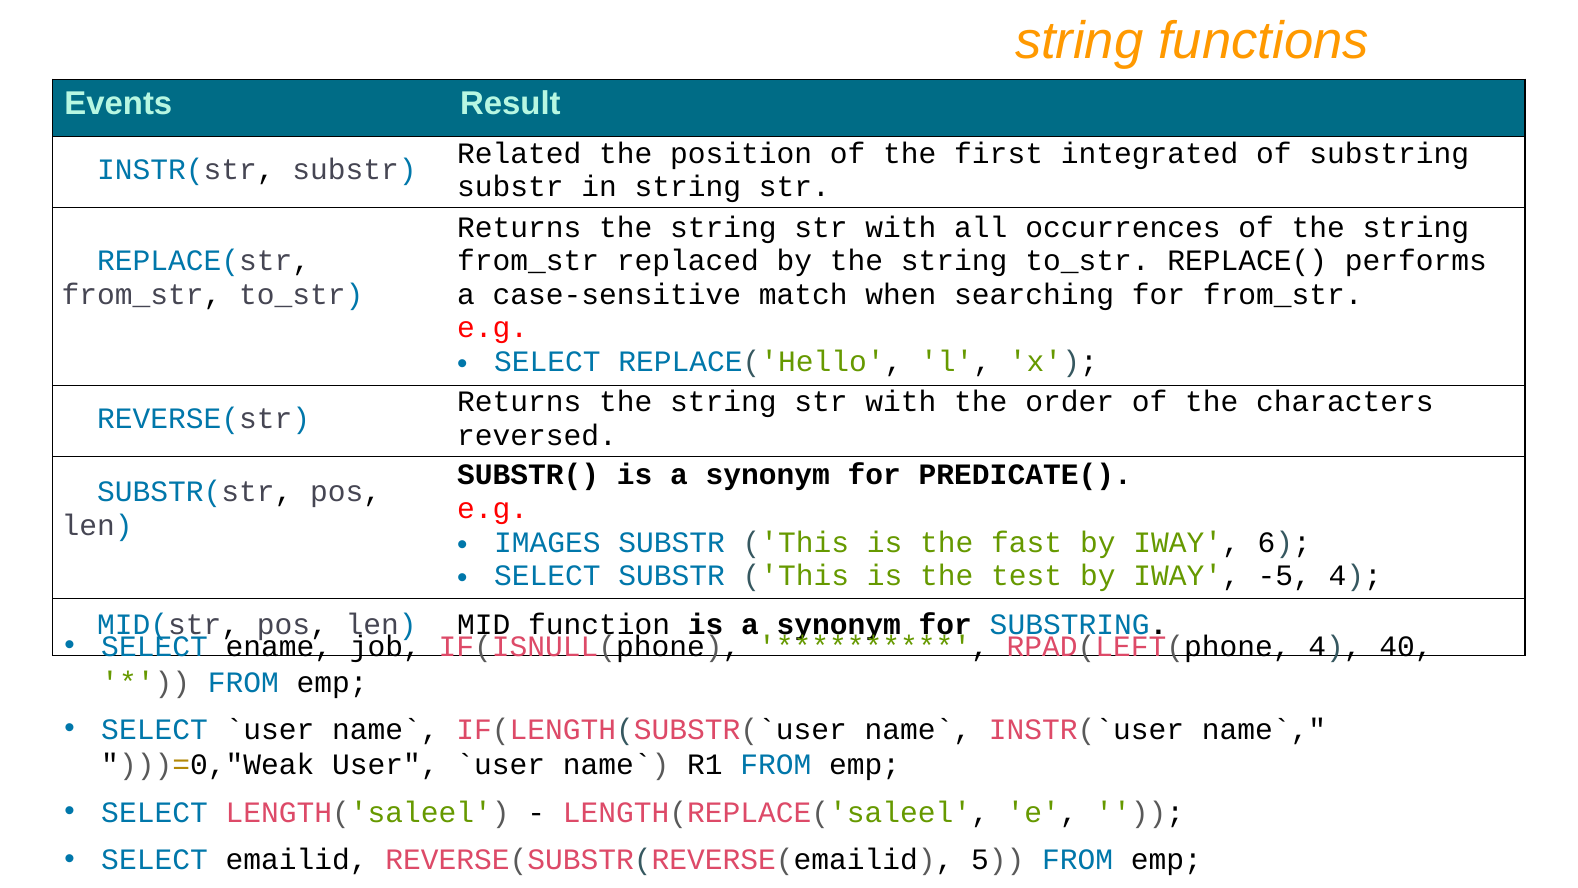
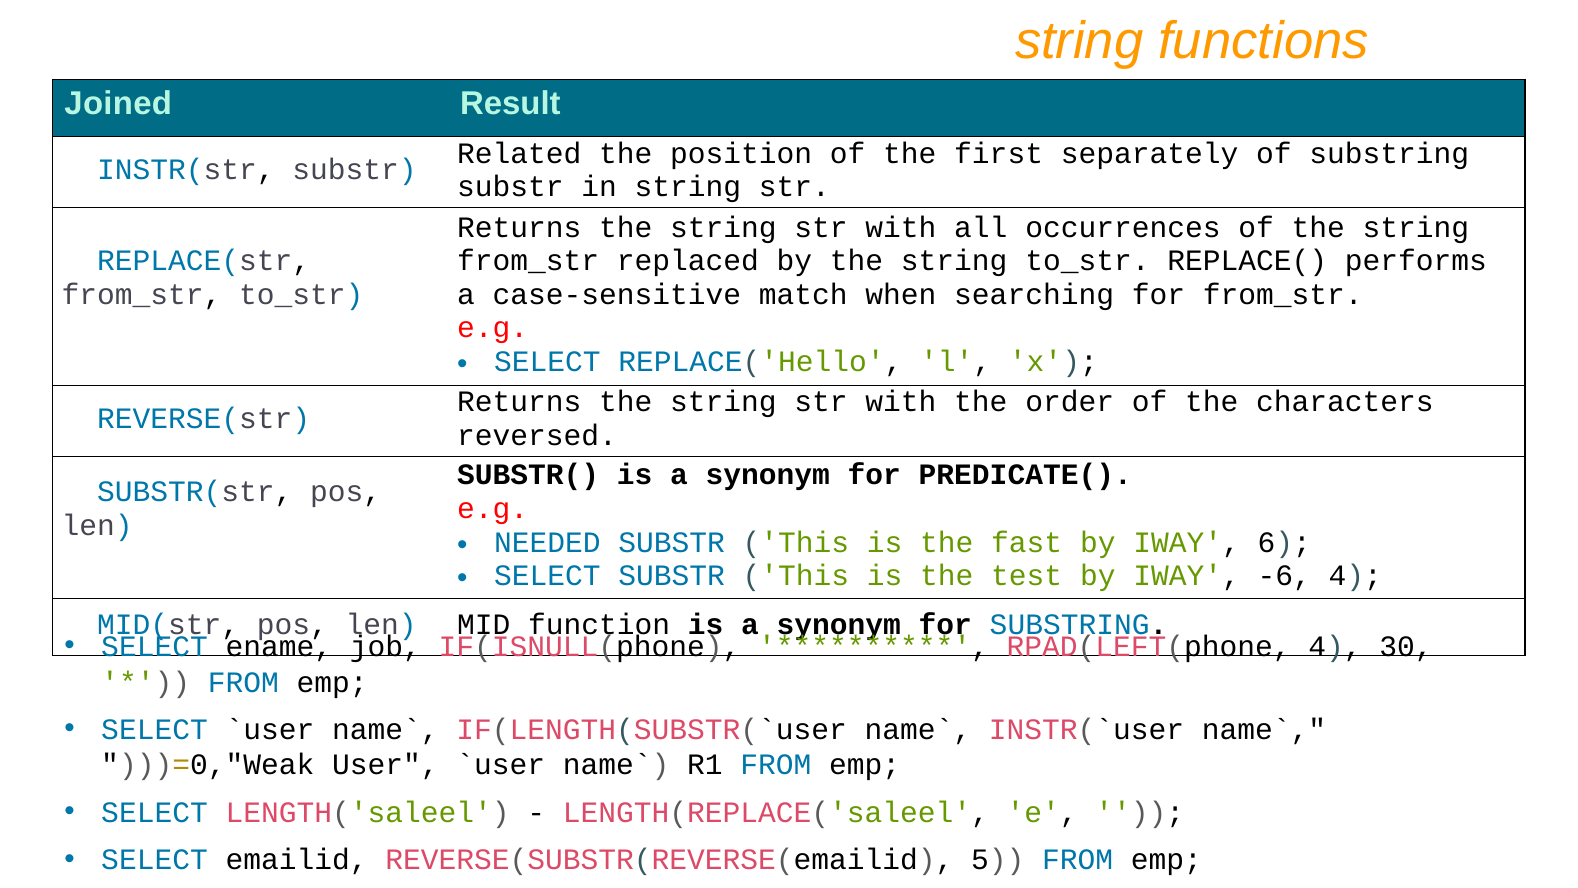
Events: Events -> Joined
integrated: integrated -> separately
IMAGES: IMAGES -> NEEDED
-5: -5 -> -6
40: 40 -> 30
